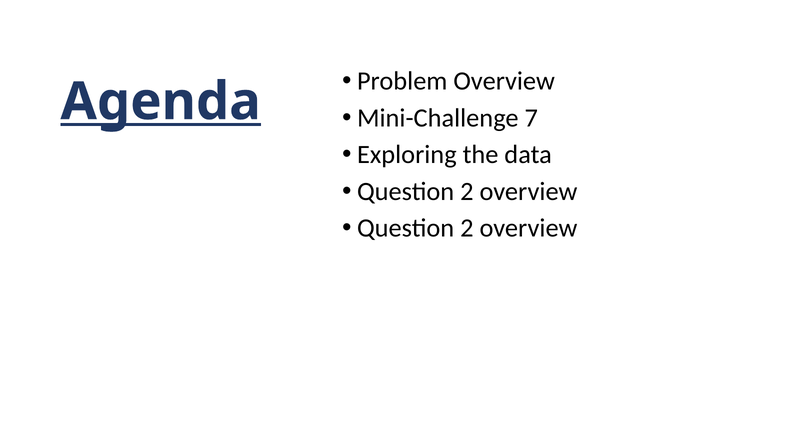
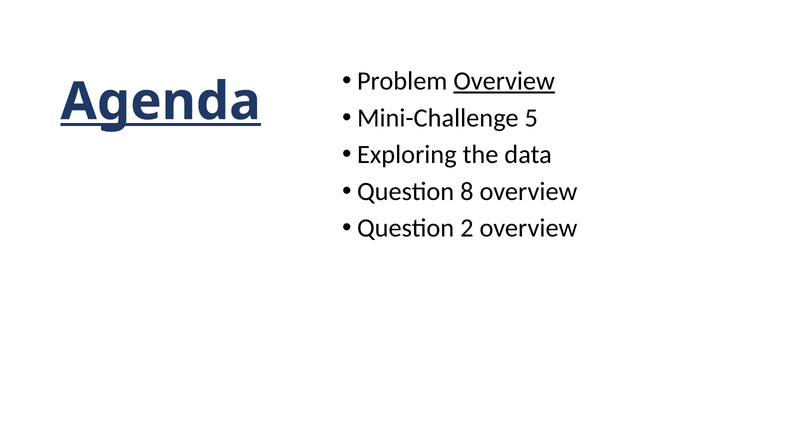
Overview at (504, 81) underline: none -> present
7: 7 -> 5
2 at (467, 191): 2 -> 8
